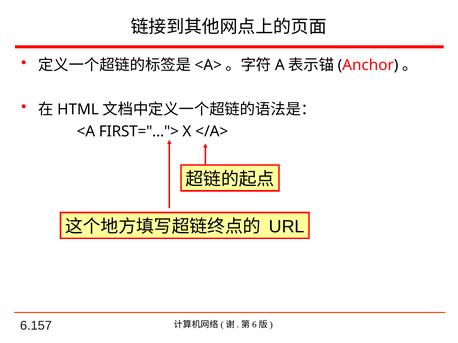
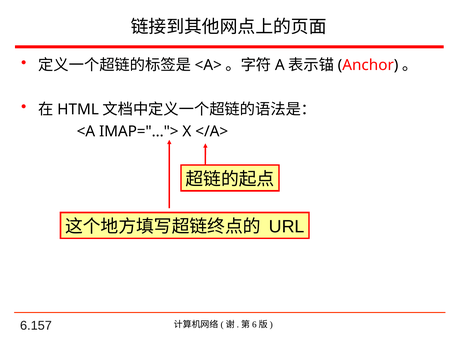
FIRST="...">: FIRST="..."> -> IMAP="...">
